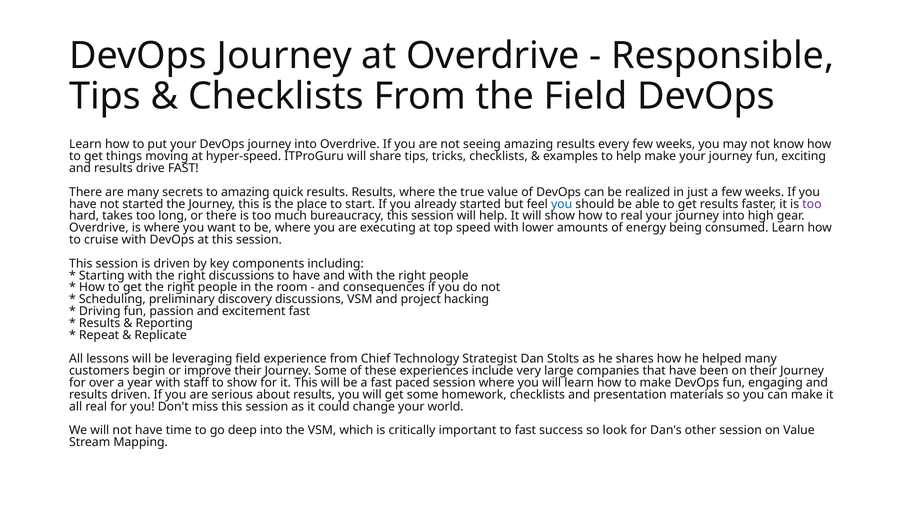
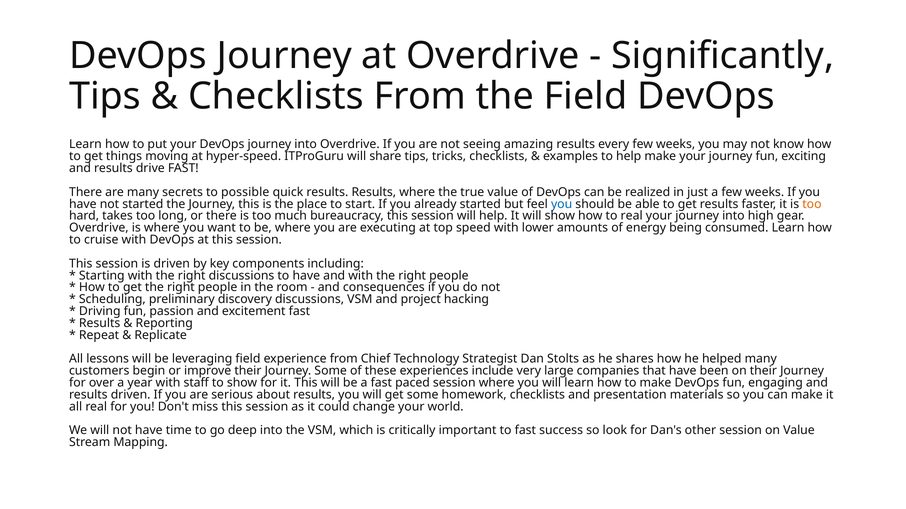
Responsible: Responsible -> Significantly
to amazing: amazing -> possible
too at (812, 204) colour: purple -> orange
